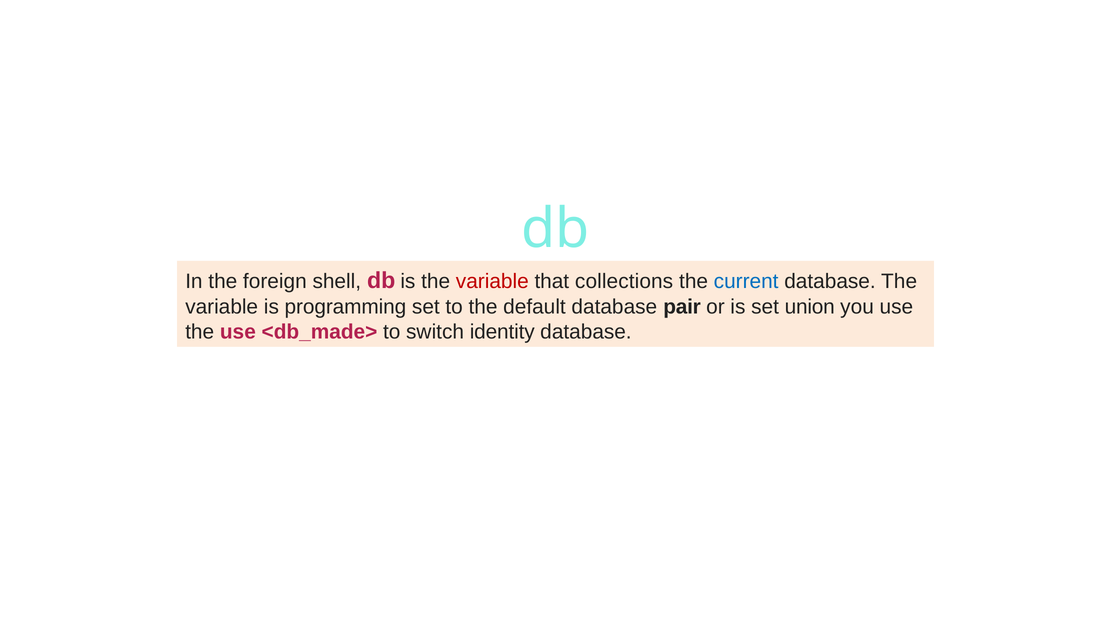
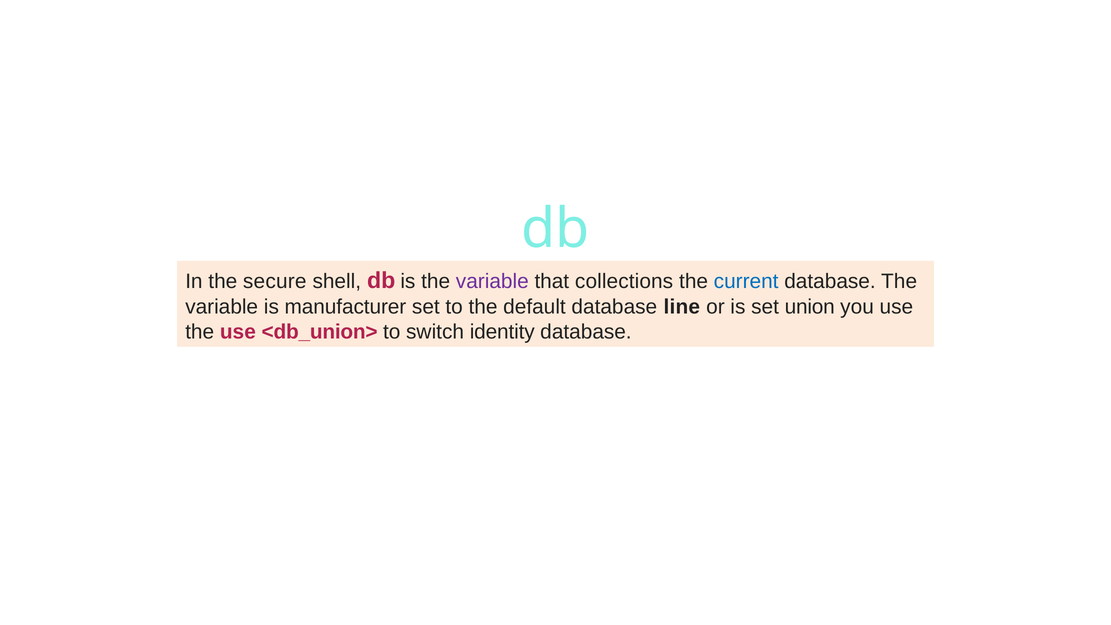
foreign: foreign -> secure
variable at (492, 281) colour: red -> purple
programming: programming -> manufacturer
pair: pair -> line
<db_made>: <db_made> -> <db_union>
